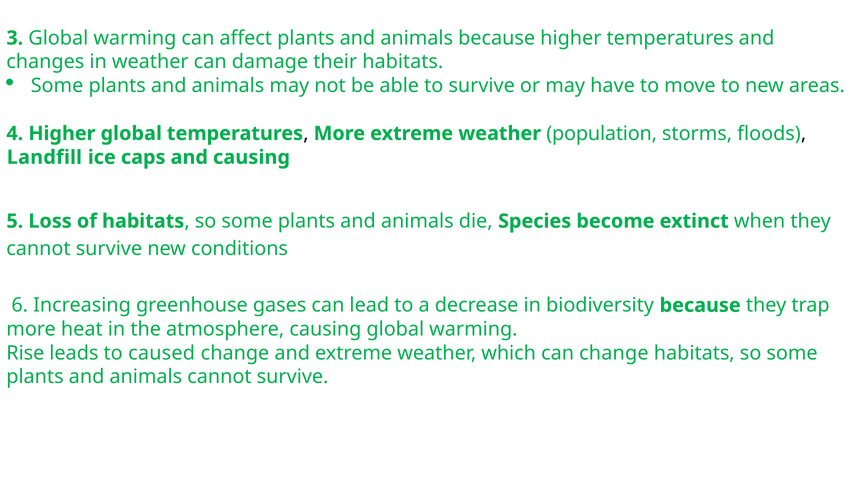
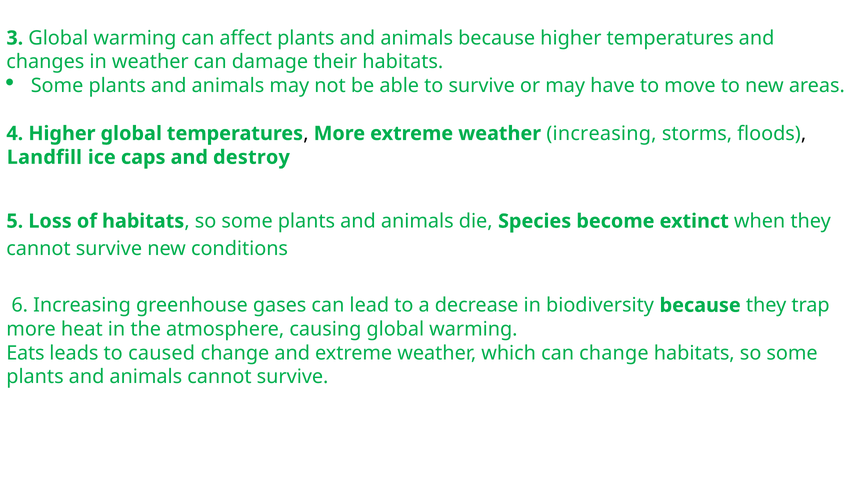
weather population: population -> increasing
and causing: causing -> destroy
Rise: Rise -> Eats
